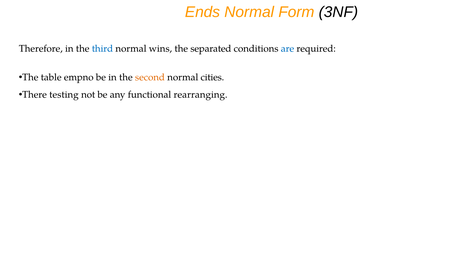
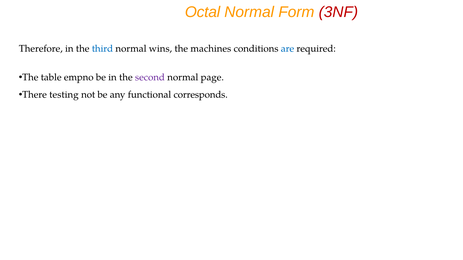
Ends: Ends -> Octal
3NF colour: black -> red
separated: separated -> machines
second colour: orange -> purple
cities: cities -> page
rearranging: rearranging -> corresponds
